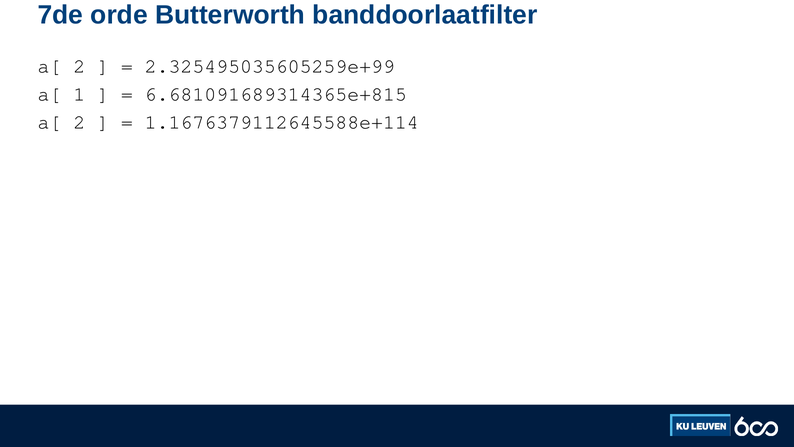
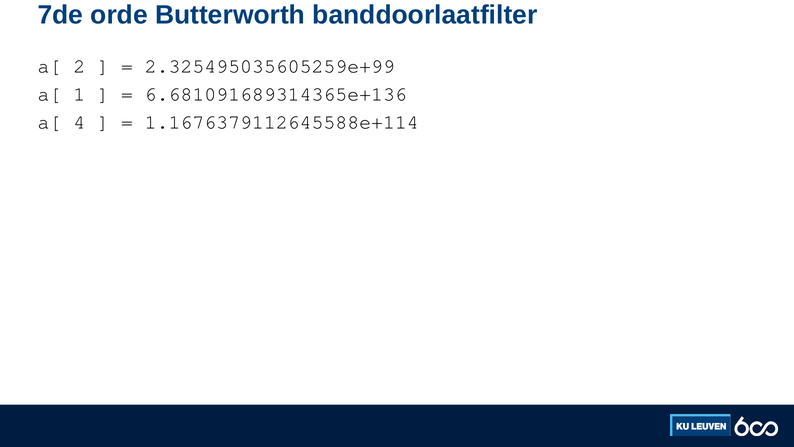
6.681091689314365e+815: 6.681091689314365e+815 -> 6.681091689314365e+136
2 at (79, 122): 2 -> 4
